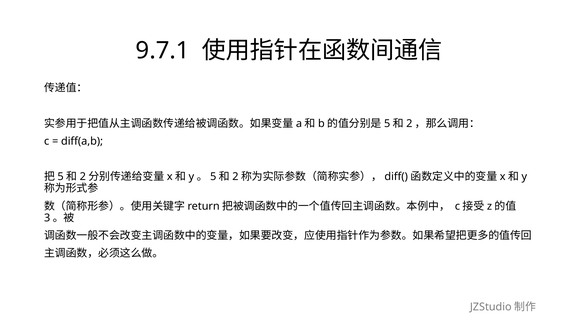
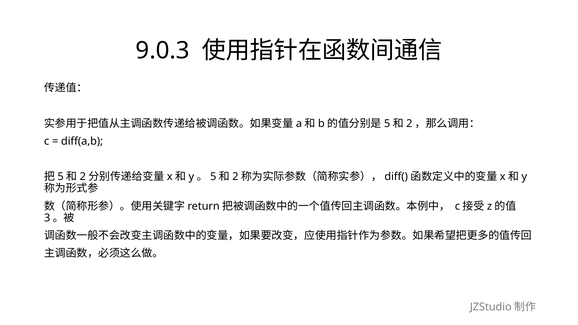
9.7.1: 9.7.1 -> 9.0.3
